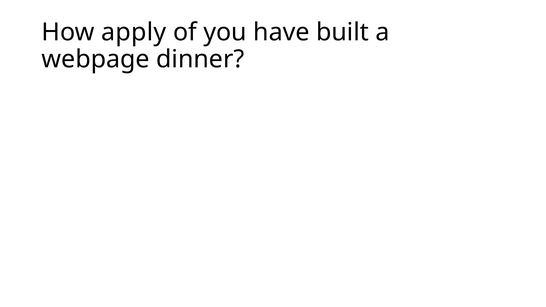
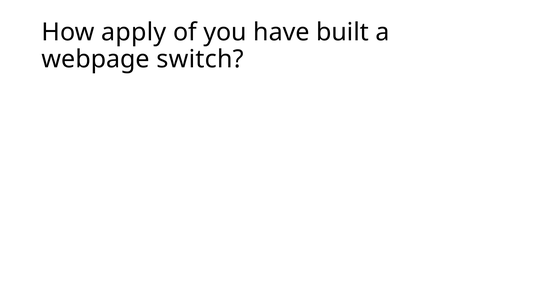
dinner: dinner -> switch
